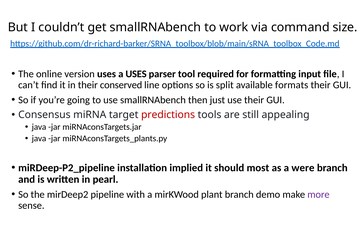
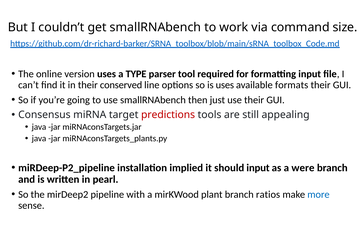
a USES: USES -> TYPE
is split: split -> uses
should most: most -> input
demo: demo -> ratios
more colour: purple -> blue
